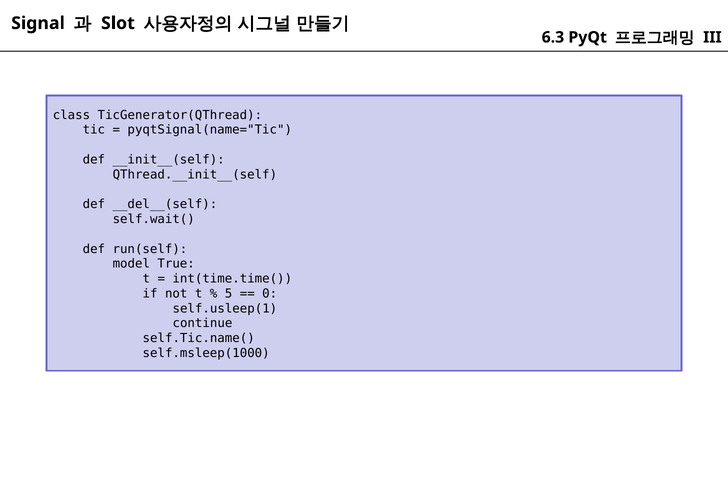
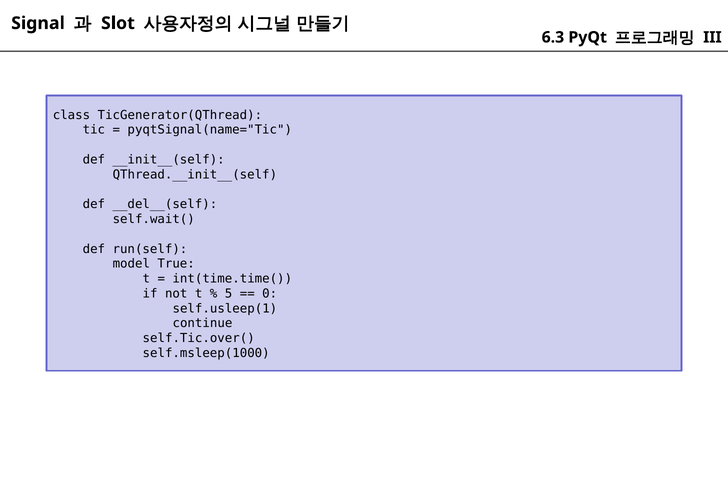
self.Tic.name(: self.Tic.name( -> self.Tic.over(
